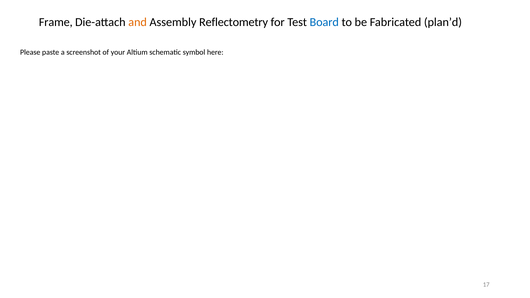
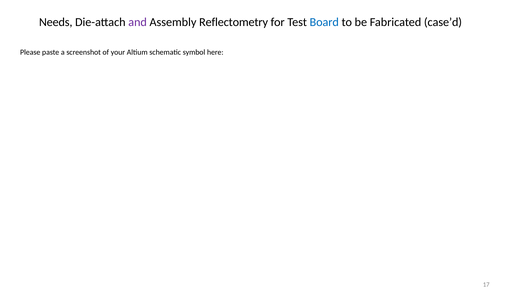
Frame: Frame -> Needs
and colour: orange -> purple
plan’d: plan’d -> case’d
